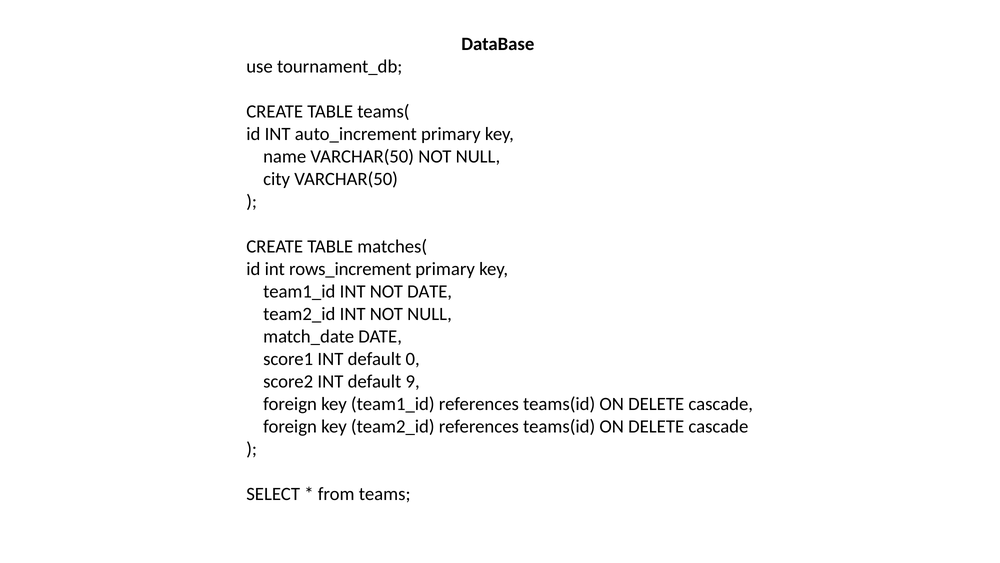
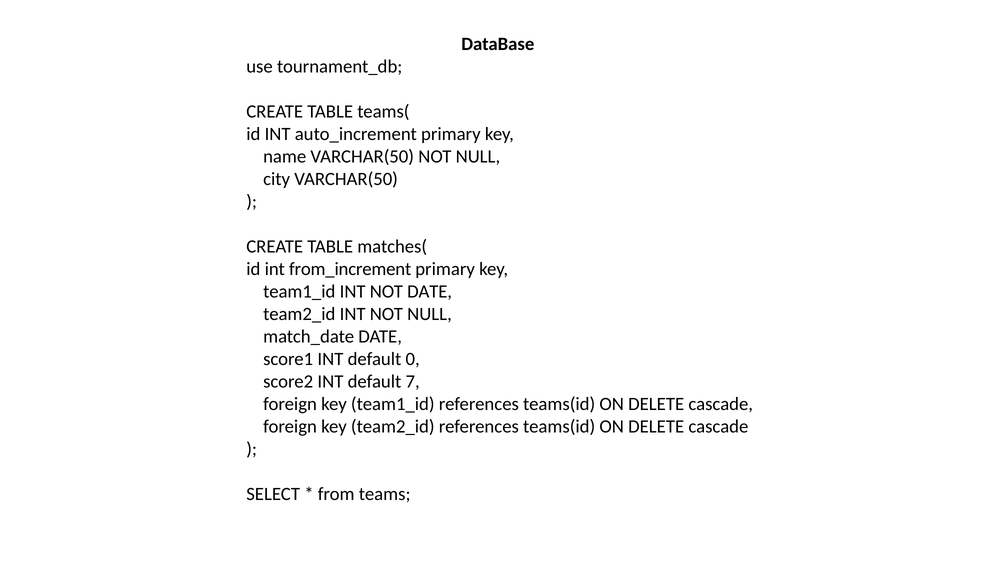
rows_increment: rows_increment -> from_increment
9: 9 -> 7
